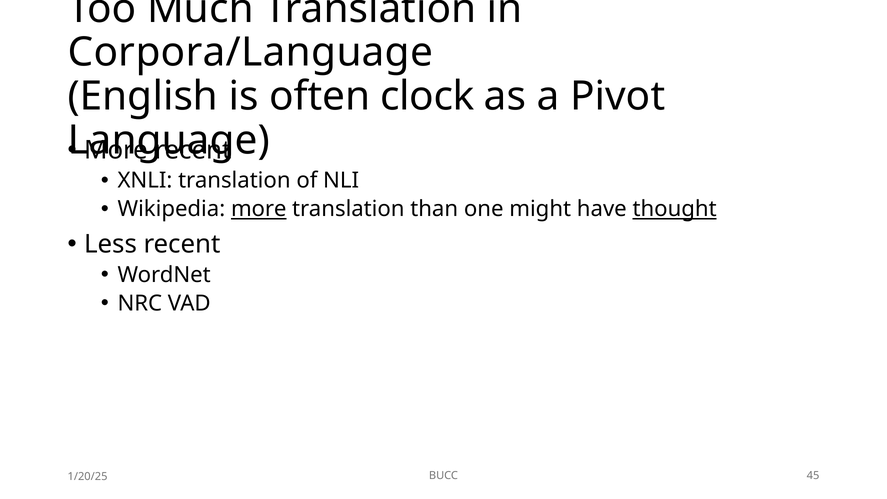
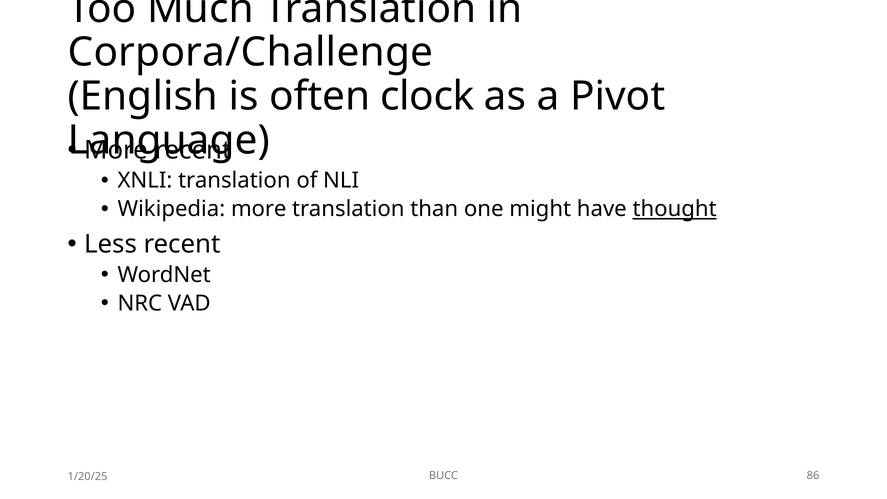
Corpora/Language: Corpora/Language -> Corpora/Challenge
more at (259, 209) underline: present -> none
45: 45 -> 86
